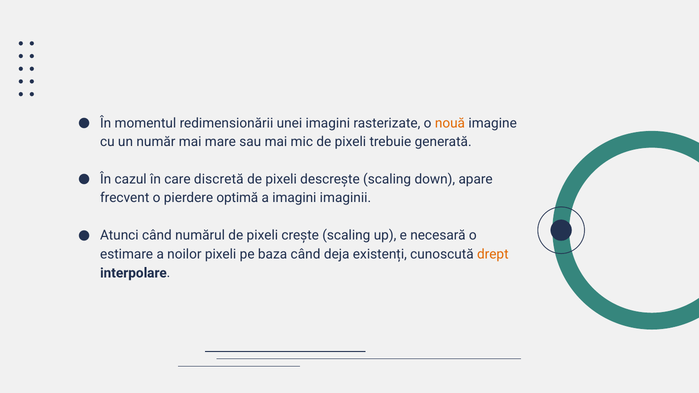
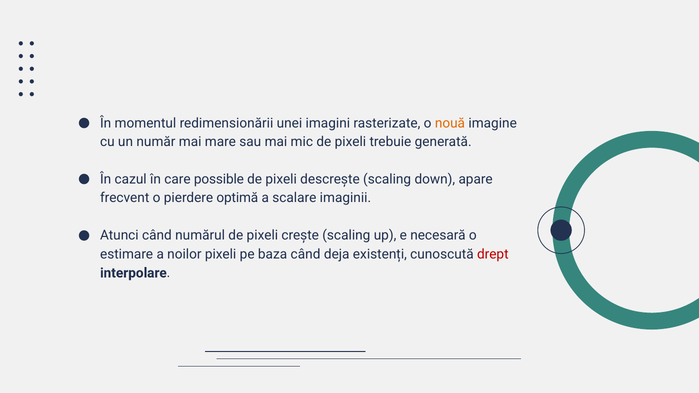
discretă: discretă -> possible
a imagini: imagini -> scalare
drept colour: orange -> red
